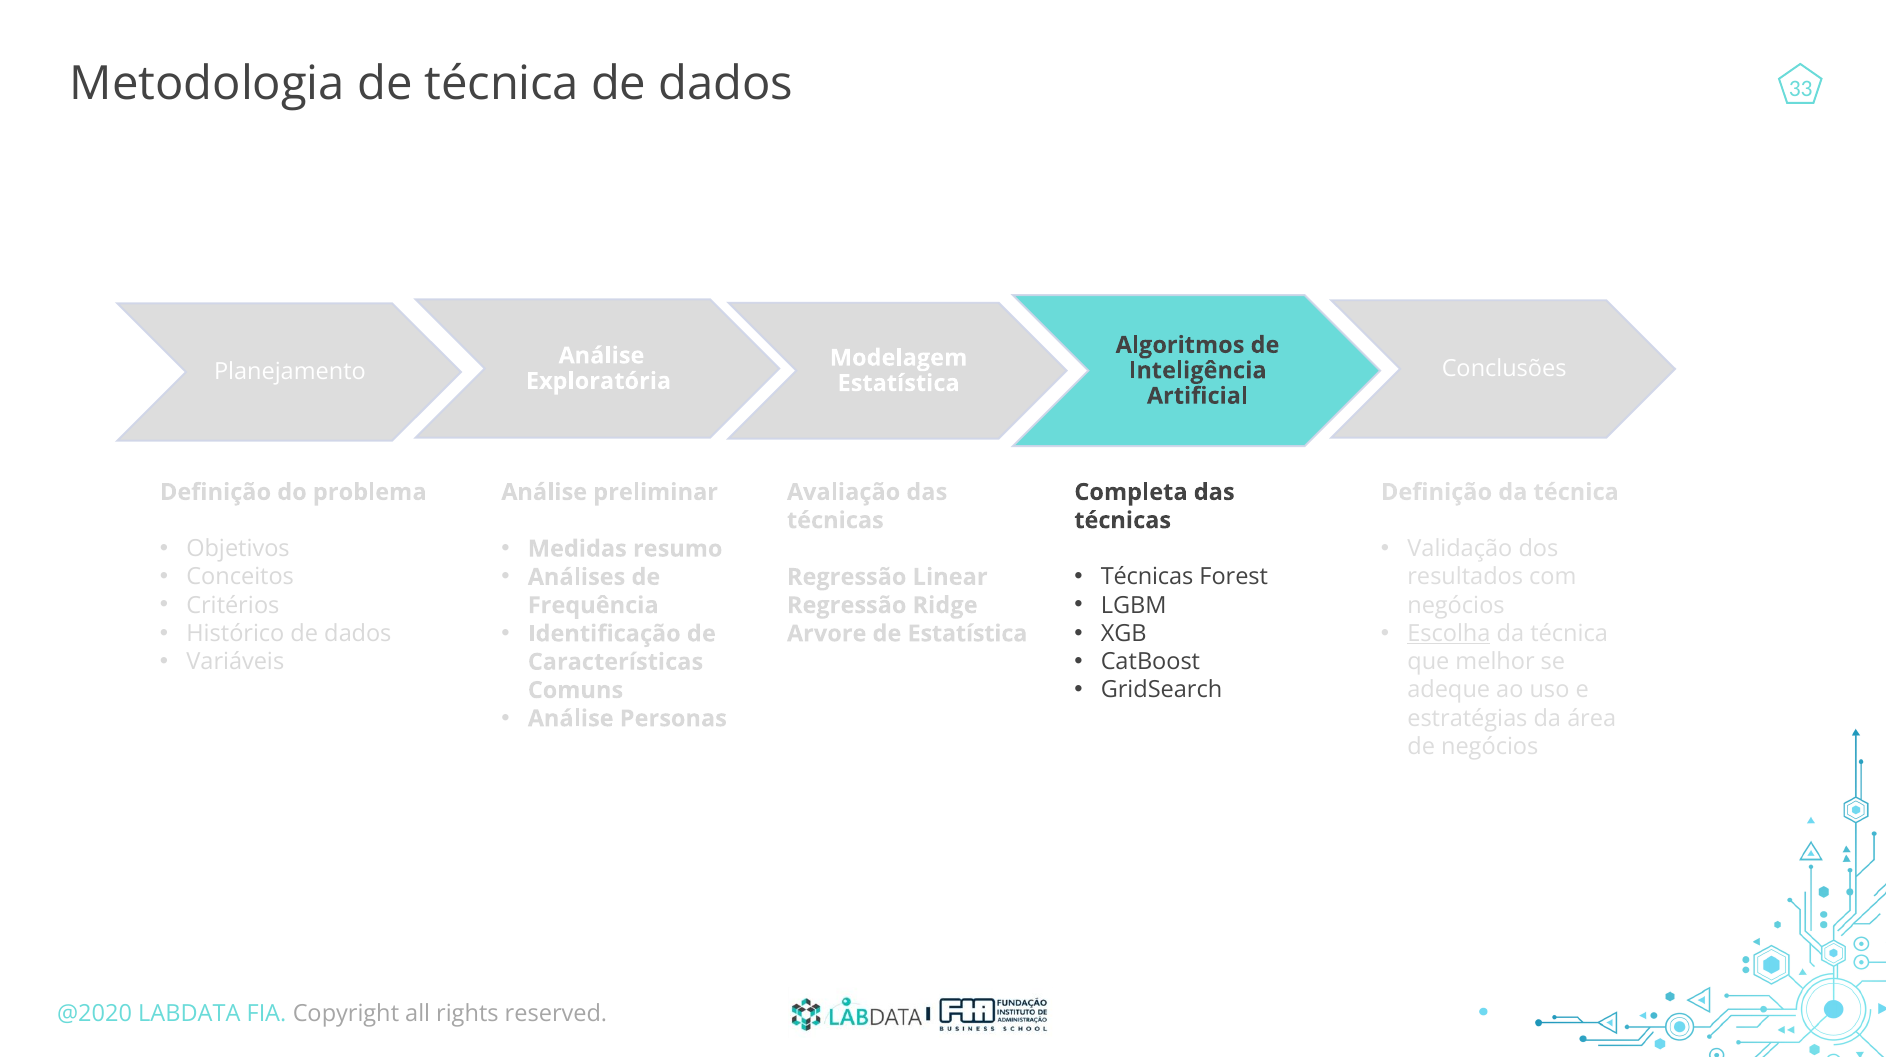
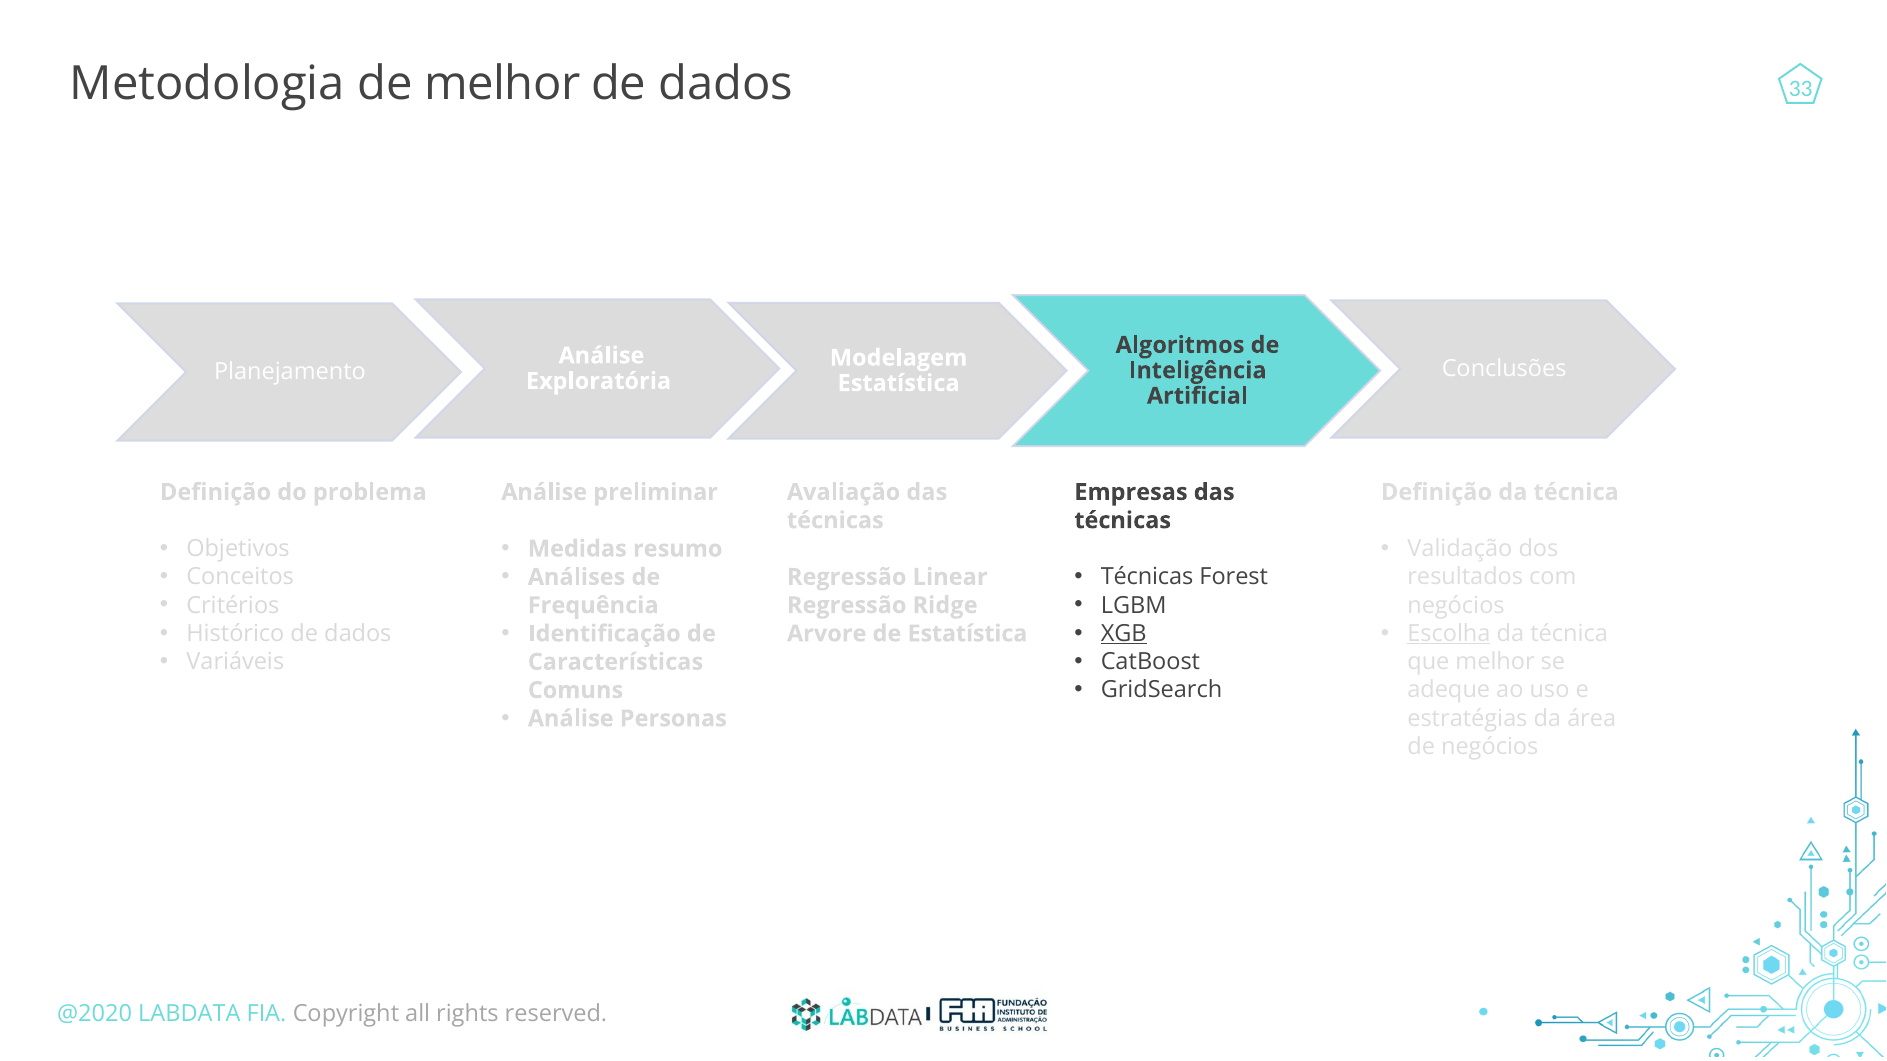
de técnica: técnica -> melhor
Completa: Completa -> Empresas
XGB underline: none -> present
